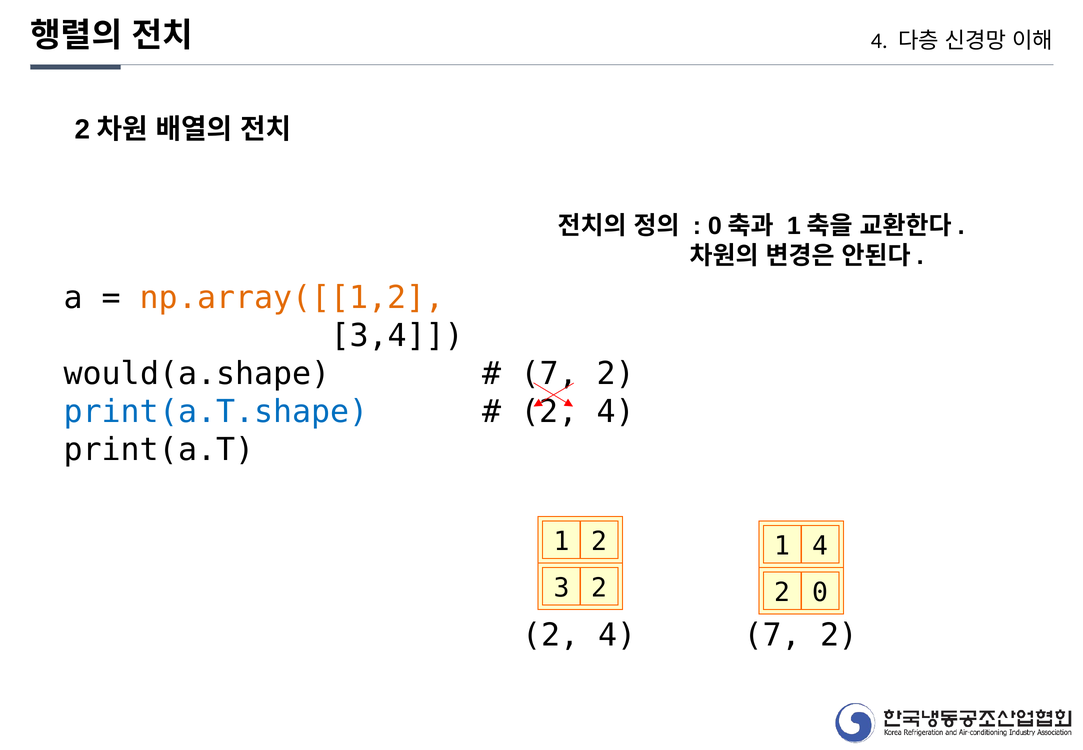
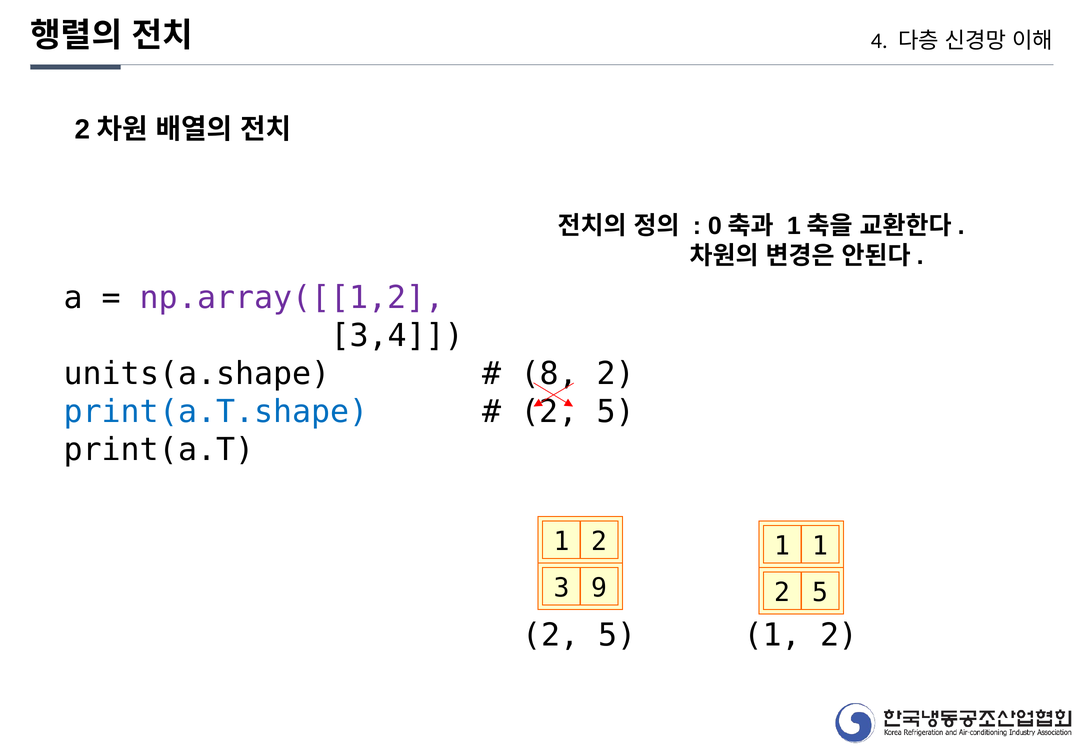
np.array([[1,2 colour: orange -> purple
would(a.shape: would(a.shape -> units(a.shape
7 at (549, 374): 7 -> 8
4 at (616, 412): 4 -> 5
1 4: 4 -> 1
3 2: 2 -> 9
0 at (820, 592): 0 -> 5
4 at (617, 635): 4 -> 5
7 at (772, 635): 7 -> 1
